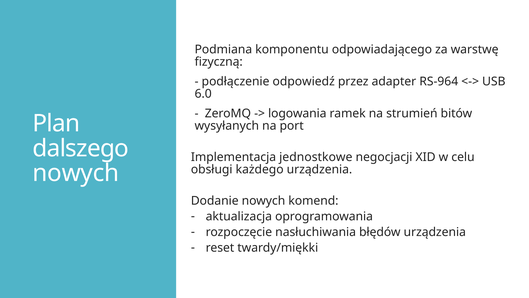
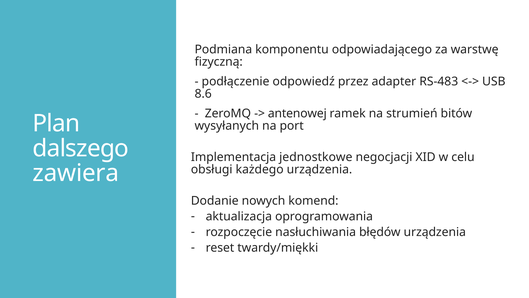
RS-964: RS-964 -> RS-483
6.0: 6.0 -> 8.6
logowania: logowania -> antenowej
nowych at (76, 173): nowych -> zawiera
